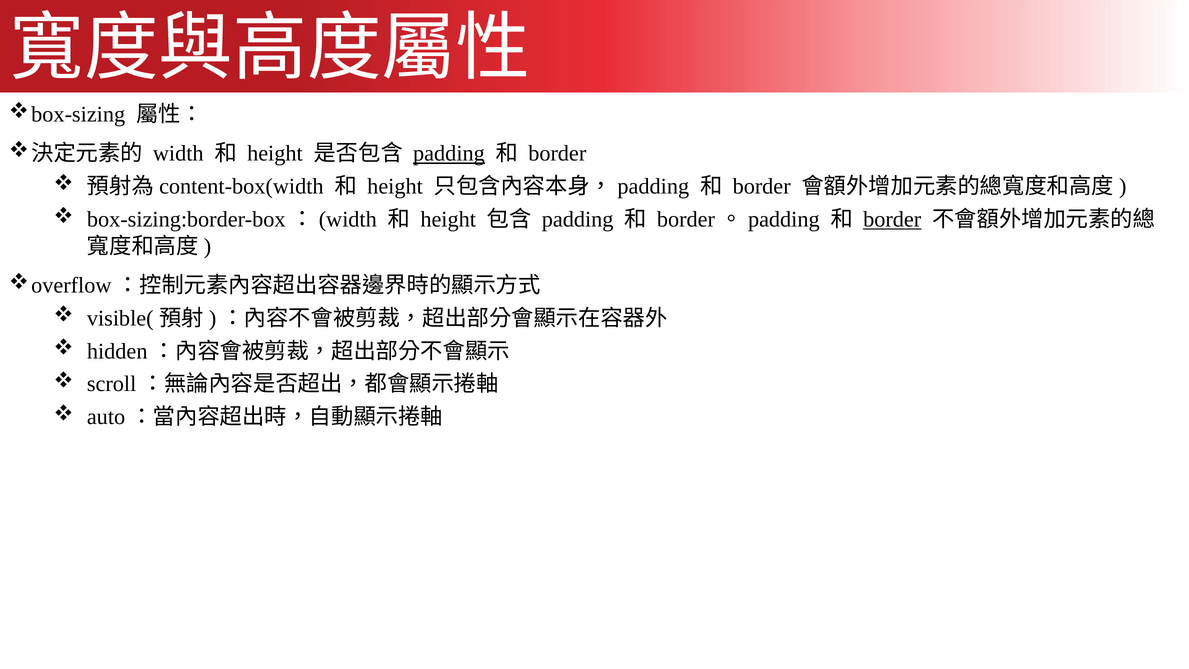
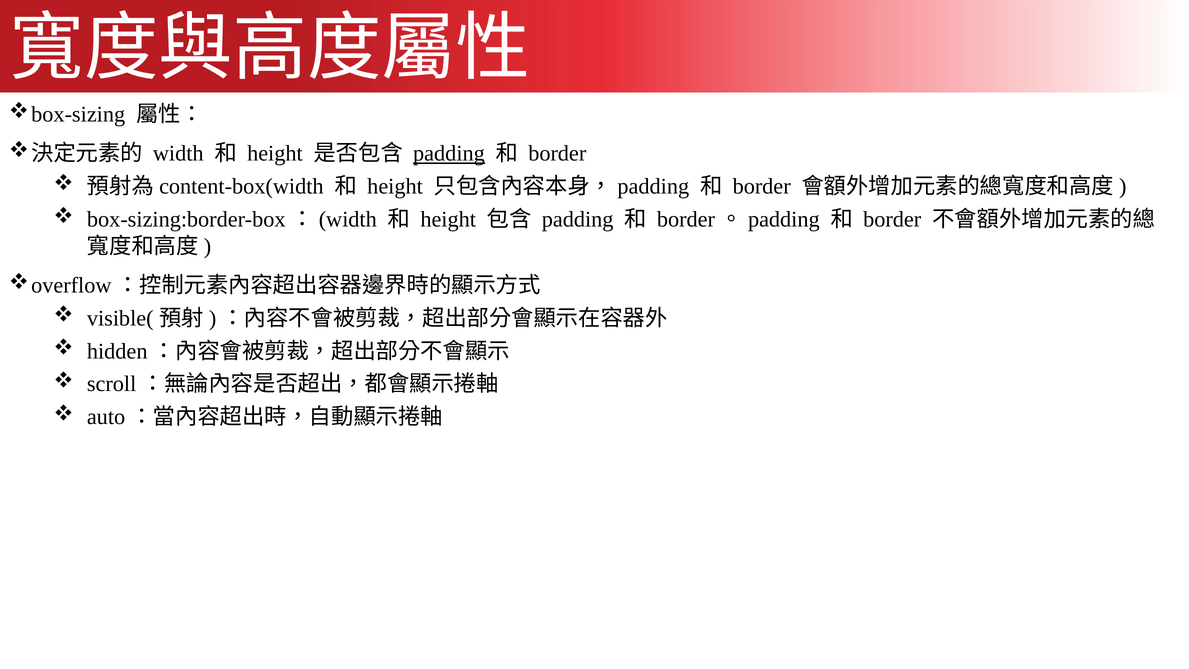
border at (892, 219) underline: present -> none
